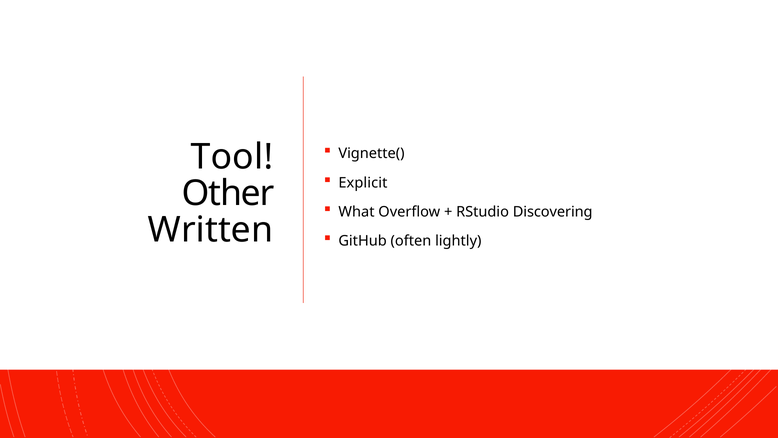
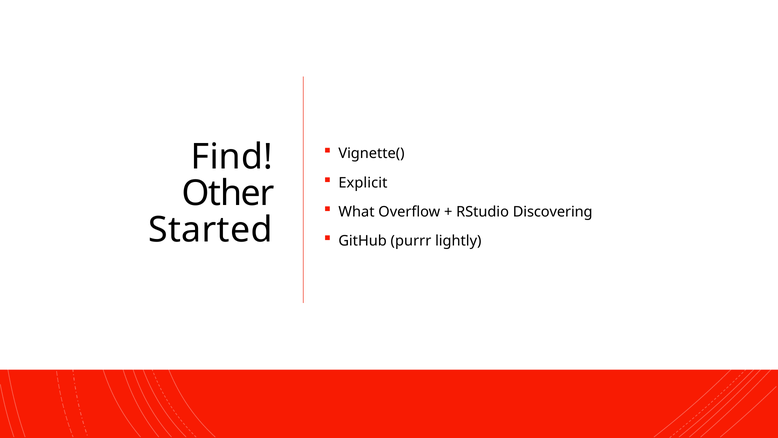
Tool: Tool -> Find
Written: Written -> Started
often: often -> purrr
